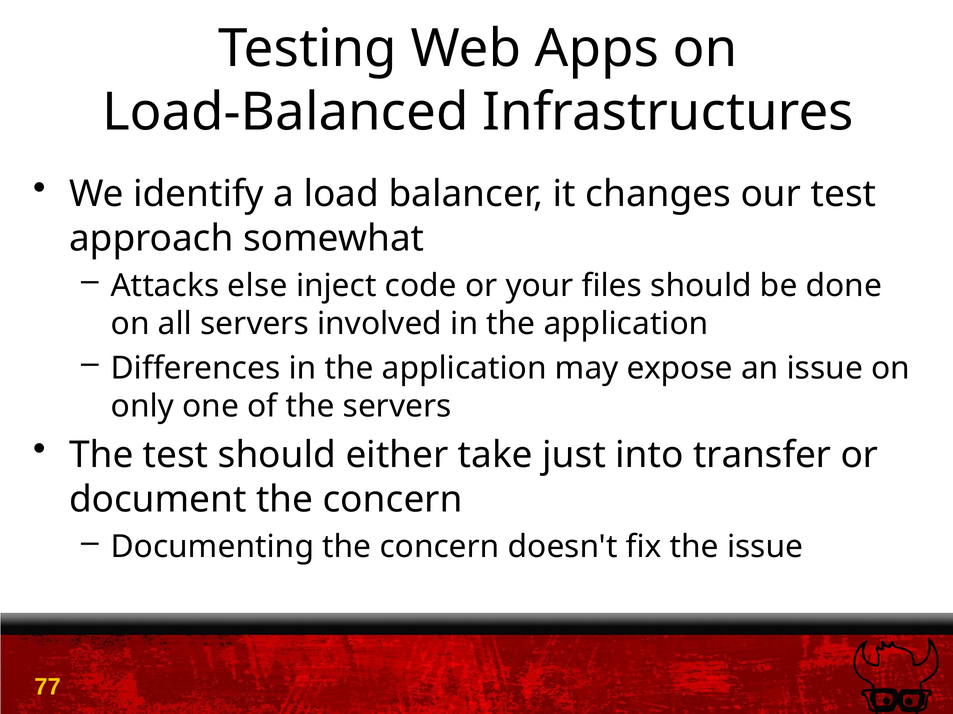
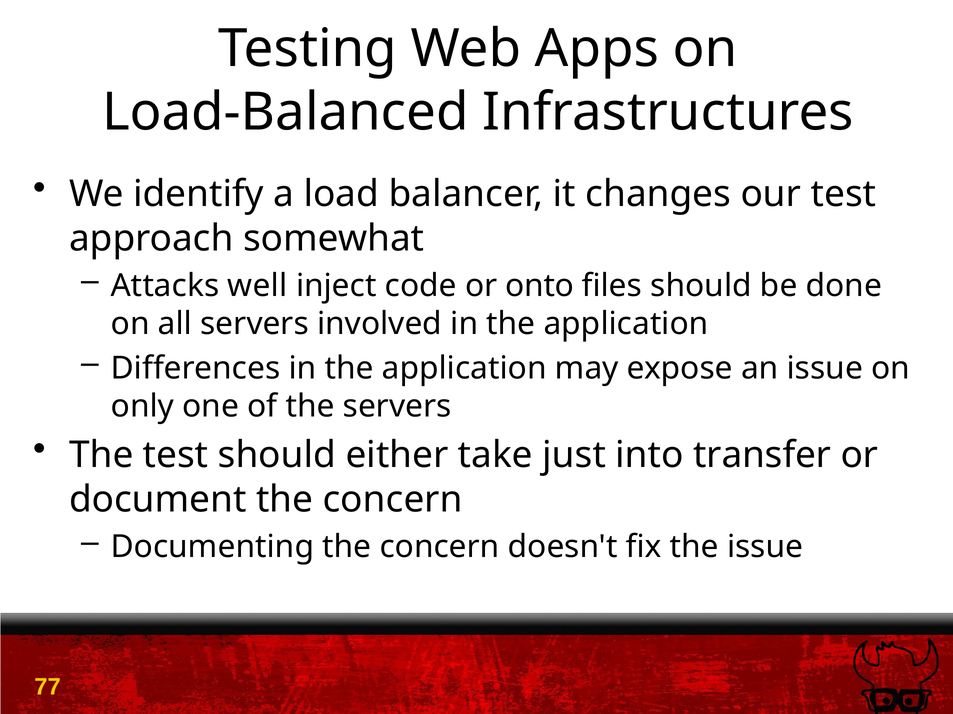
else: else -> well
your: your -> onto
